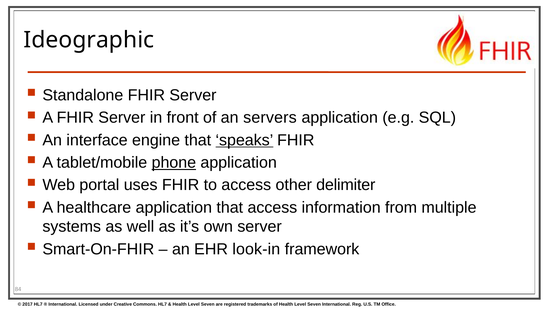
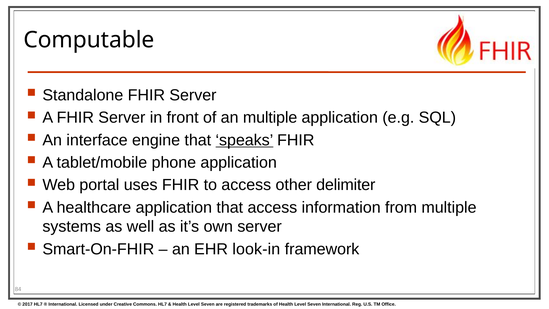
Ideographic: Ideographic -> Computable
an servers: servers -> multiple
phone underline: present -> none
